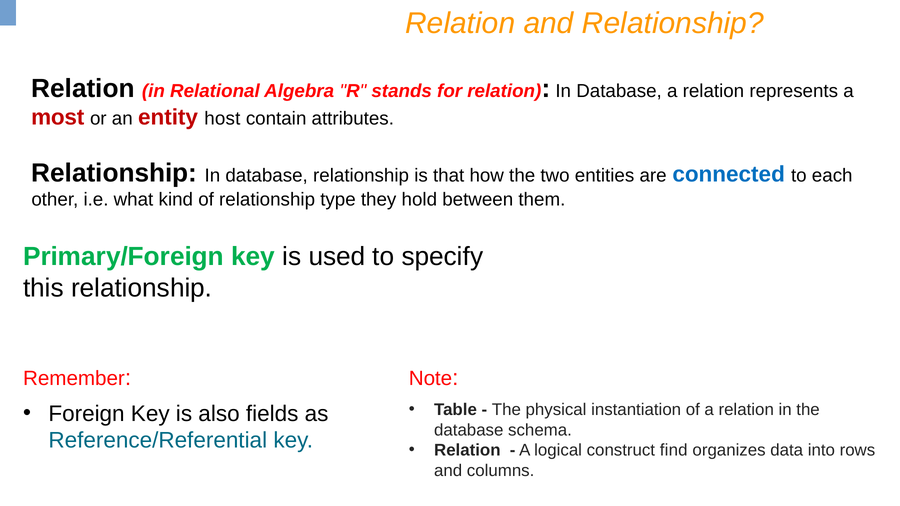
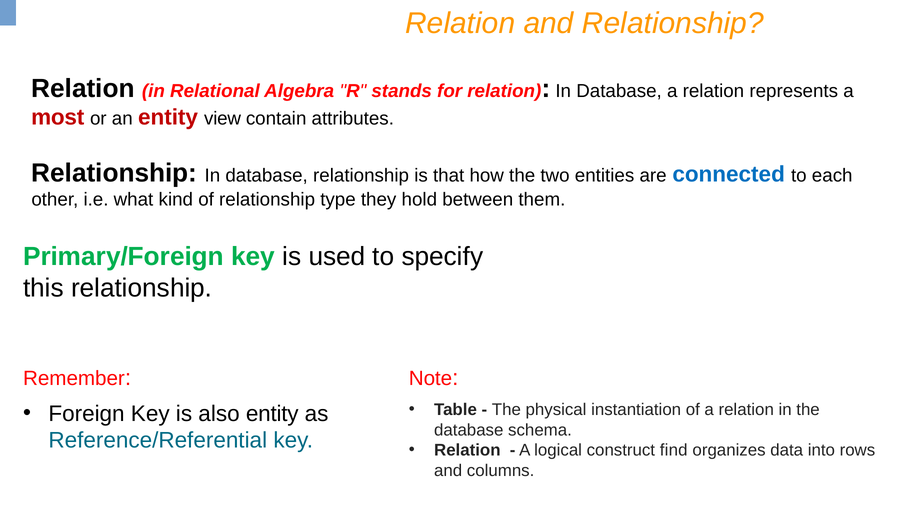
host: host -> view
also fields: fields -> entity
